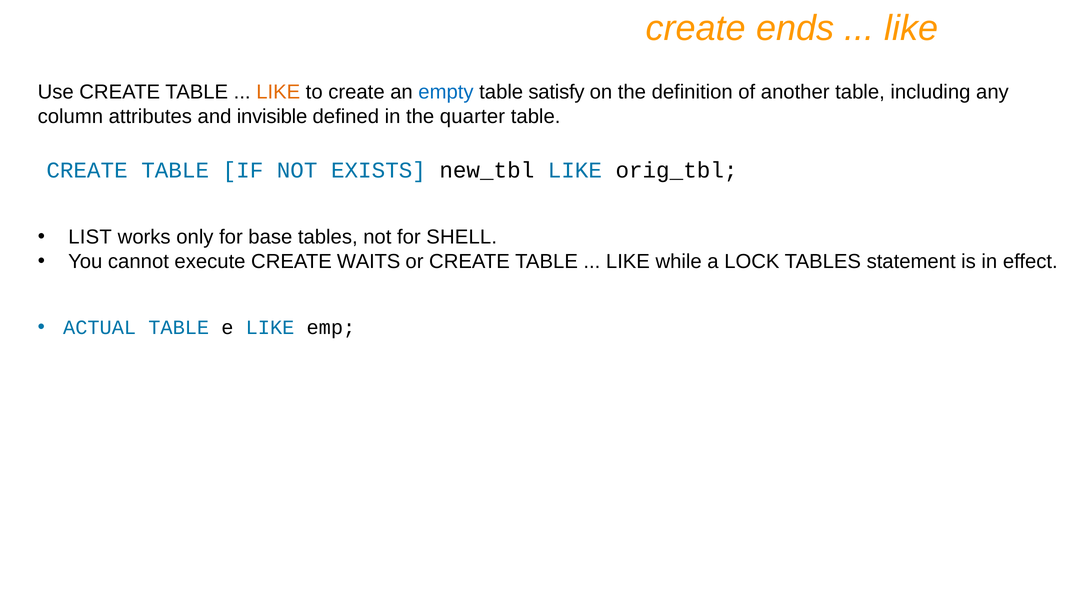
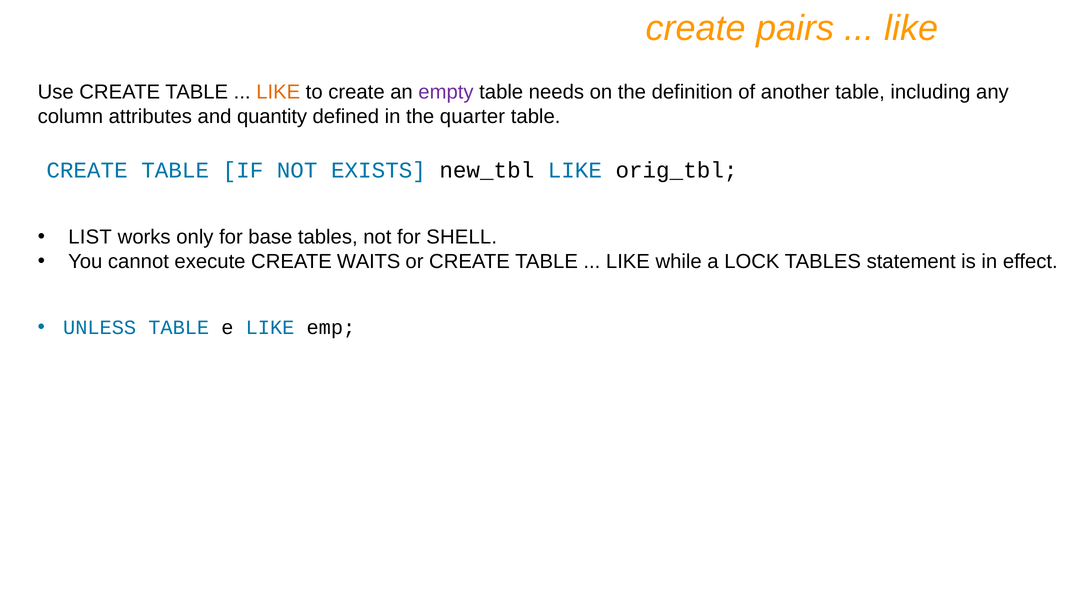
ends: ends -> pairs
empty colour: blue -> purple
satisfy: satisfy -> needs
invisible: invisible -> quantity
ACTUAL: ACTUAL -> UNLESS
